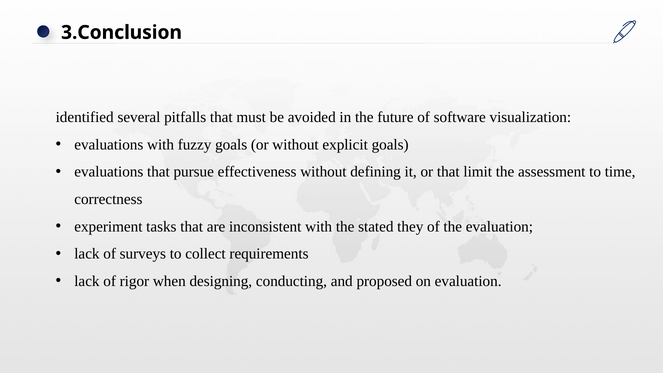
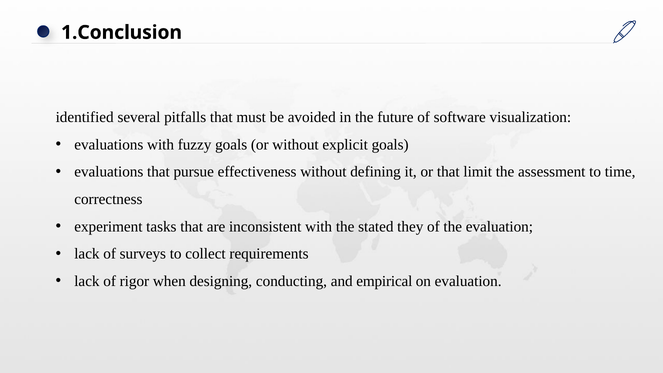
3.Conclusion: 3.Conclusion -> 1.Conclusion
proposed: proposed -> empirical
